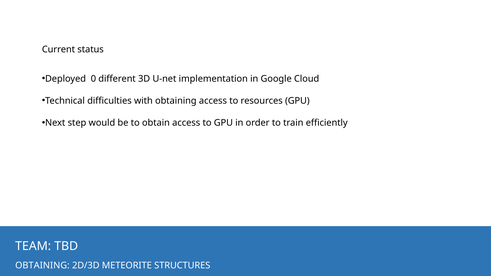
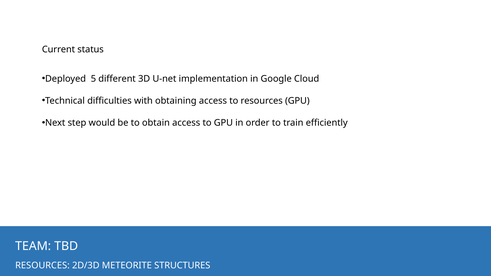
0: 0 -> 5
OBTAINING at (42, 266): OBTAINING -> RESOURCES
